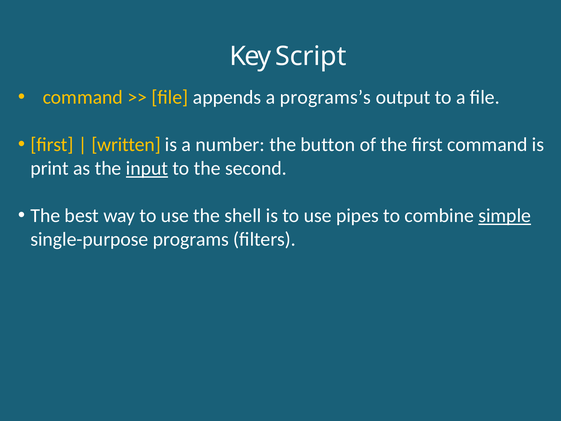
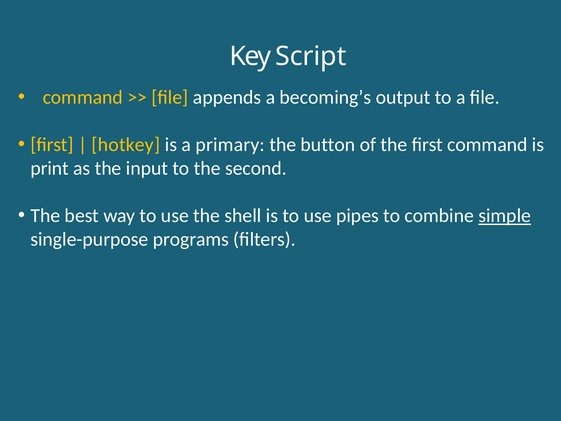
programs’s: programs’s -> becoming’s
written: written -> hotkey
number: number -> primary
input underline: present -> none
